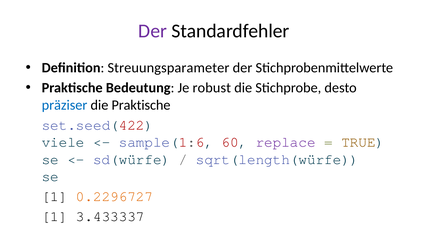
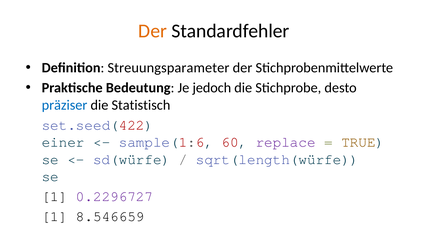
Der at (153, 31) colour: purple -> orange
robust: robust -> jedoch
die Praktische: Praktische -> Statistisch
viele: viele -> einer
0.2296727 colour: orange -> purple
3.433337: 3.433337 -> 8.546659
